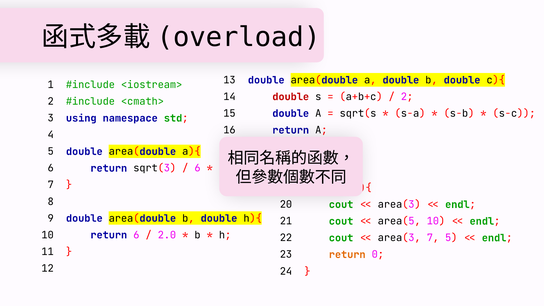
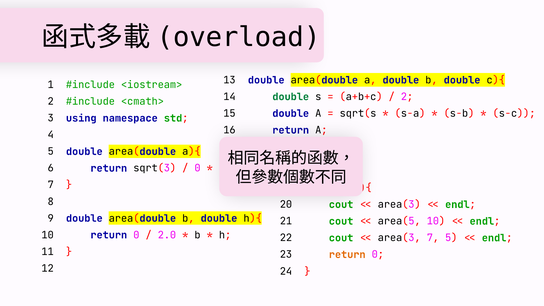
double at (291, 97) colour: red -> green
6 at (198, 168): 6 -> 0
10 return 6: 6 -> 0
